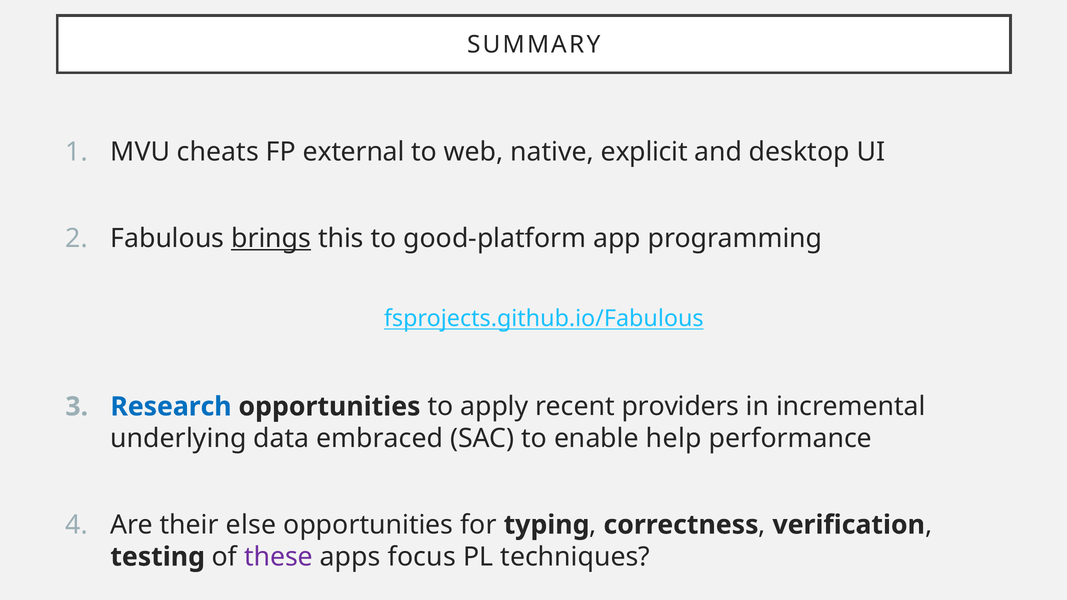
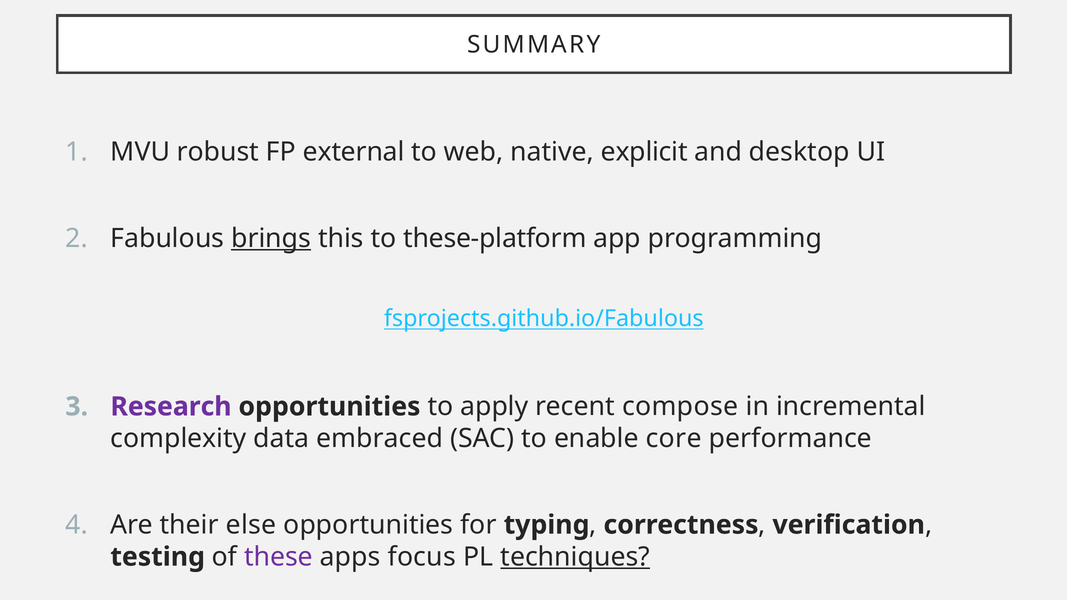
cheats: cheats -> robust
good-platform: good-platform -> these-platform
Research colour: blue -> purple
providers: providers -> compose
underlying: underlying -> complexity
help: help -> core
techniques underline: none -> present
